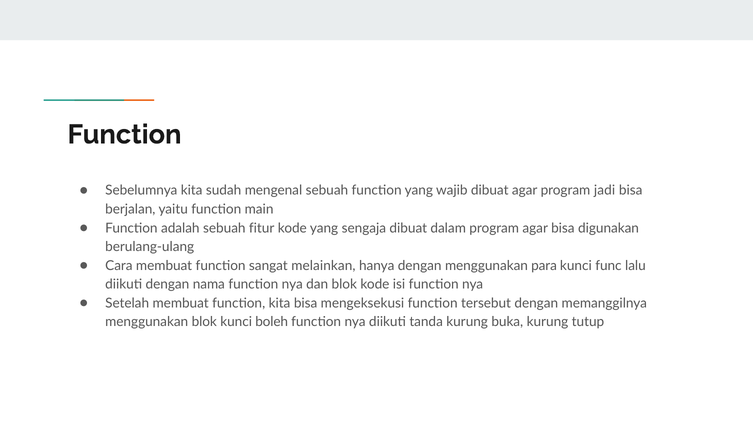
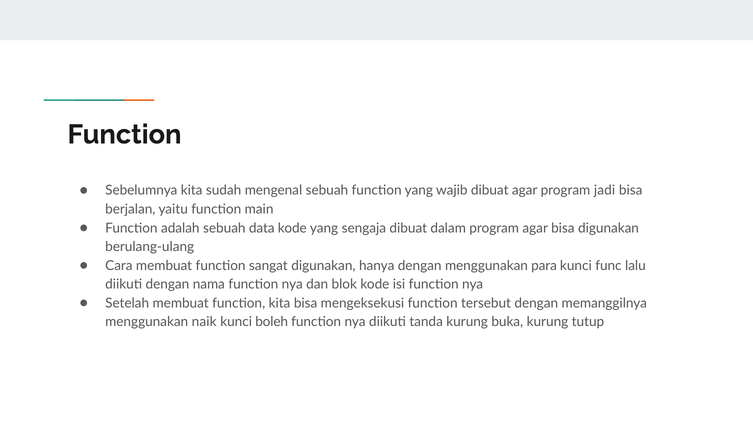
fitur: fitur -> data
sangat melainkan: melainkan -> digunakan
menggunakan blok: blok -> naik
